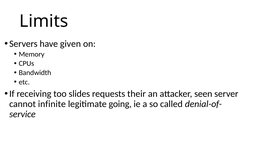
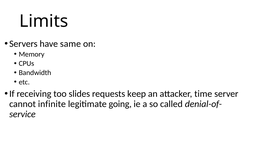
given: given -> same
their: their -> keep
seen: seen -> time
